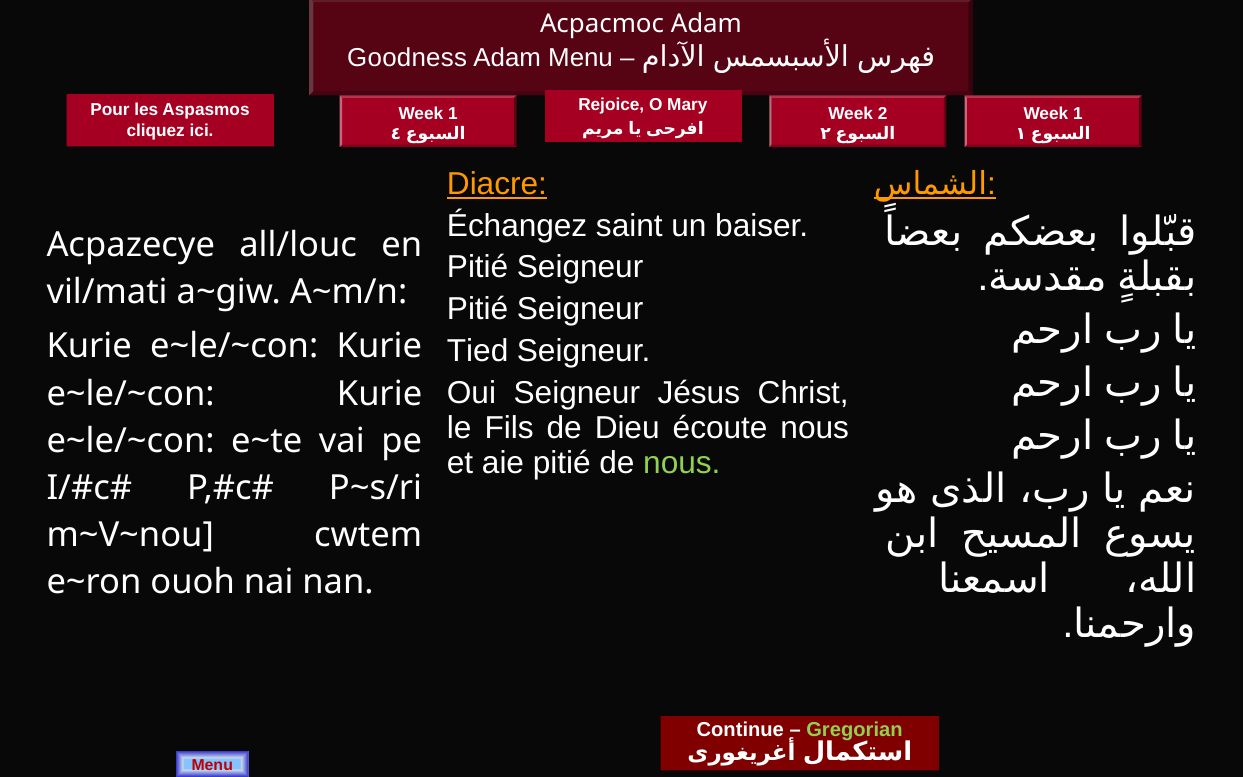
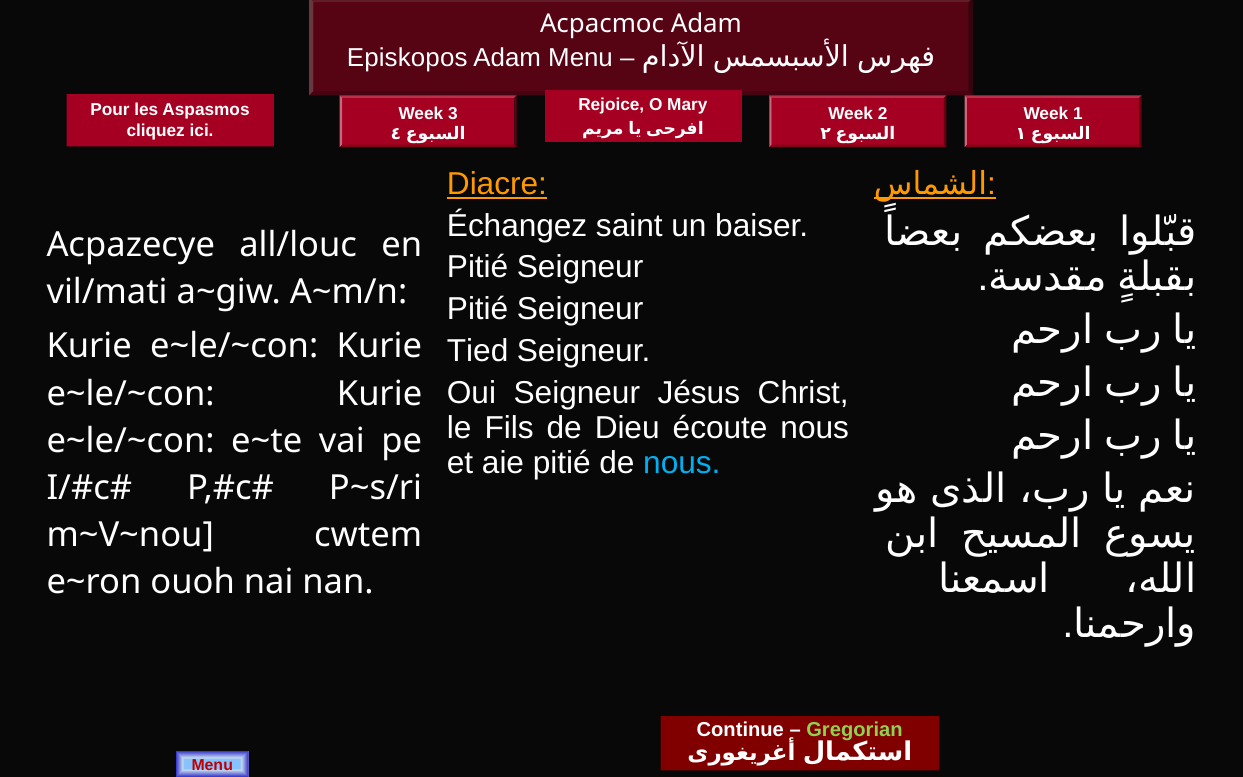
Goodness: Goodness -> Episkopos
1 at (453, 113): 1 -> 3
nous at (682, 463) colour: light green -> light blue
